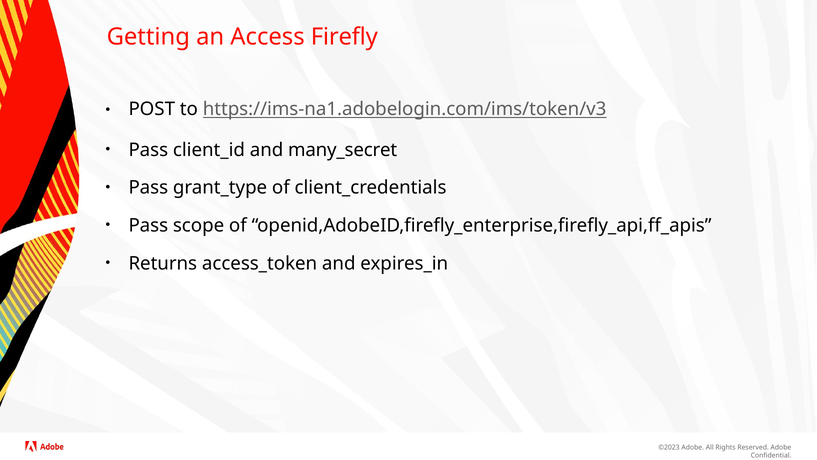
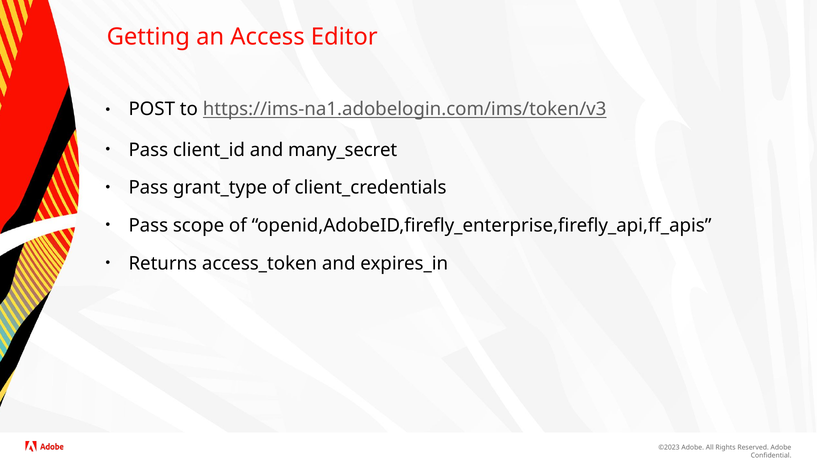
Firefly: Firefly -> Editor
